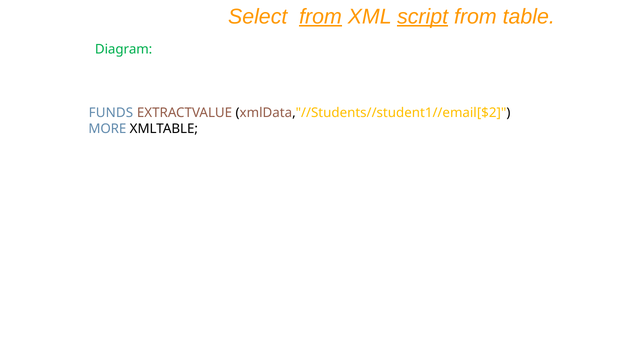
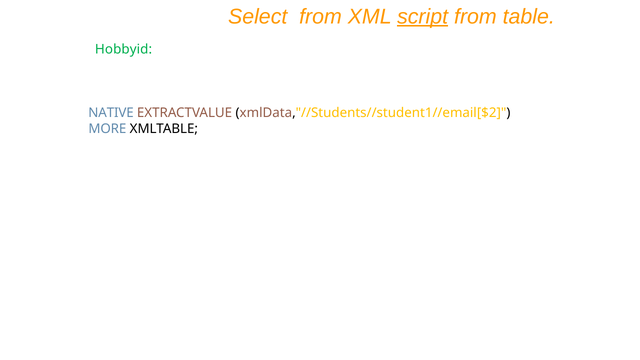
from at (321, 17) underline: present -> none
Diagram: Diagram -> Hobbyid
FUNDS: FUNDS -> NATIVE
